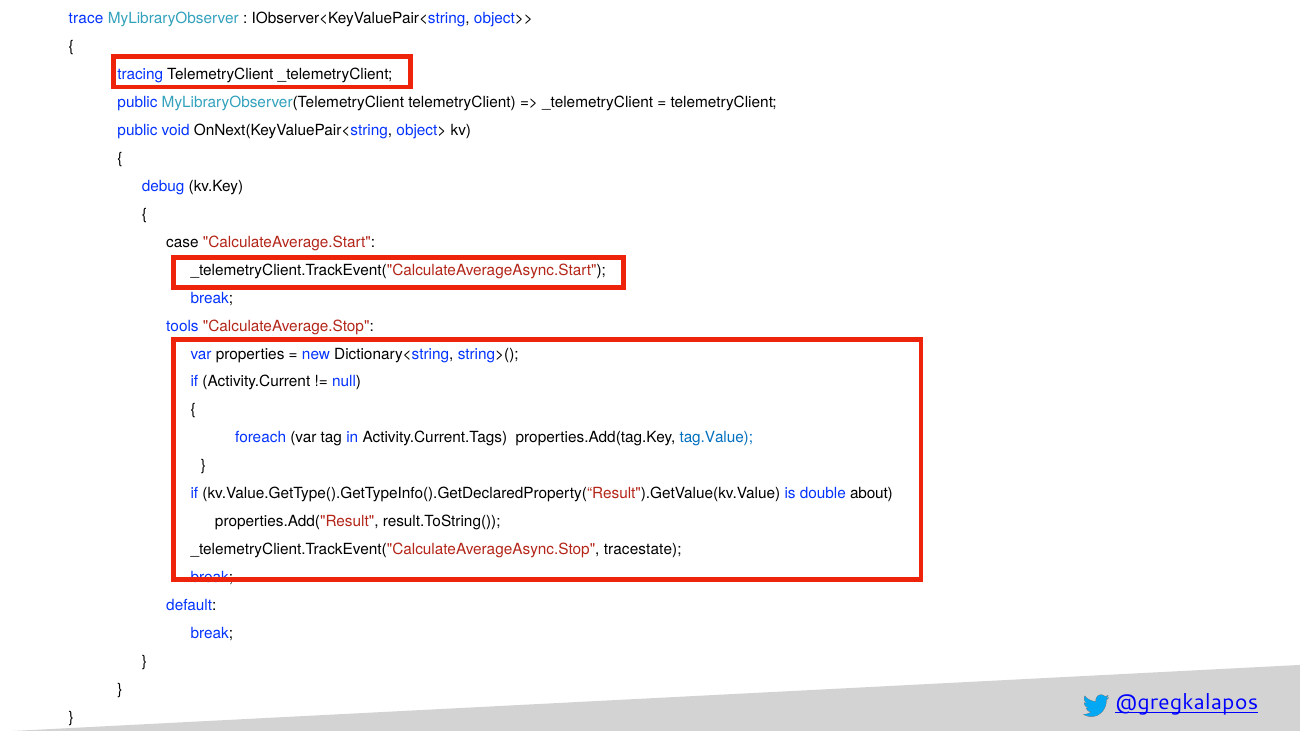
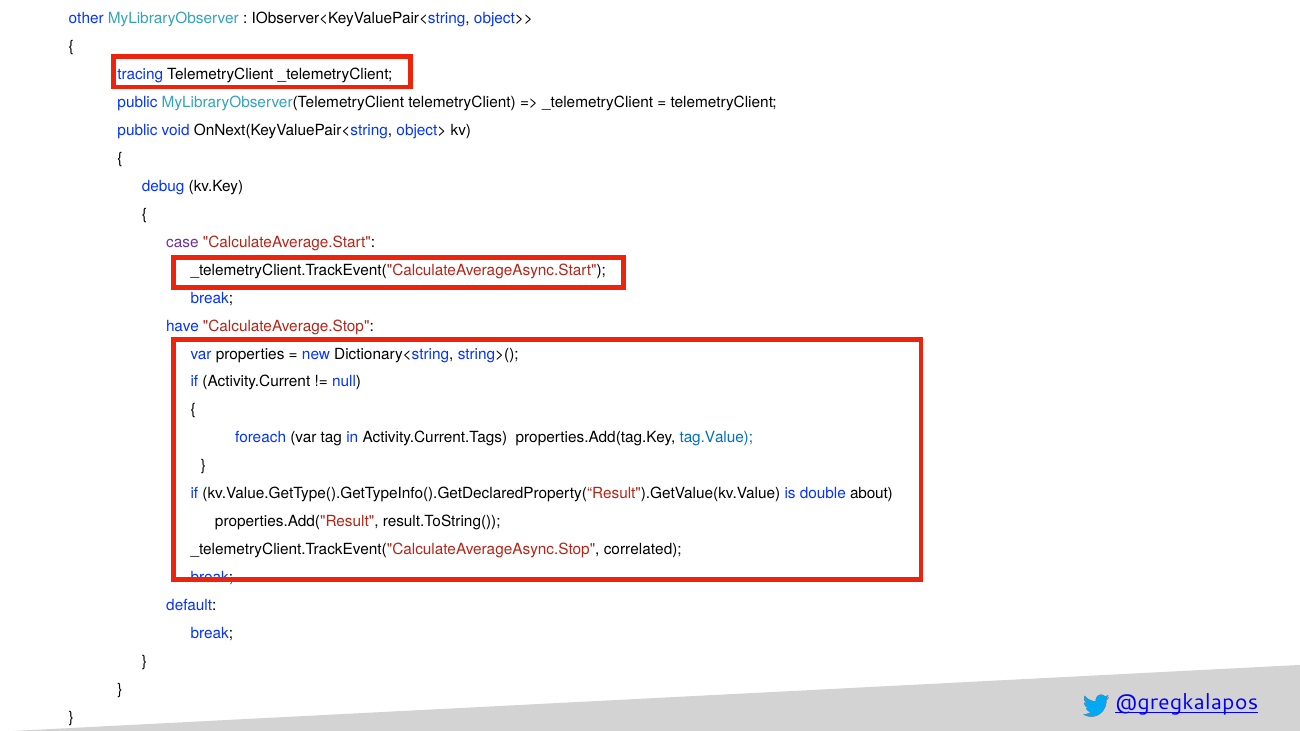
trace: trace -> other
case colour: black -> purple
tools: tools -> have
tracestate: tracestate -> correlated
